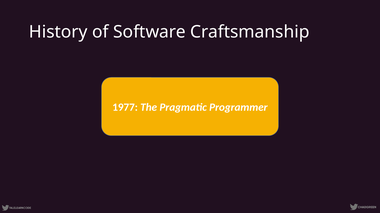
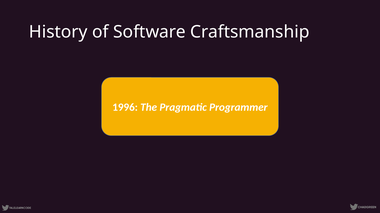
1977: 1977 -> 1996
